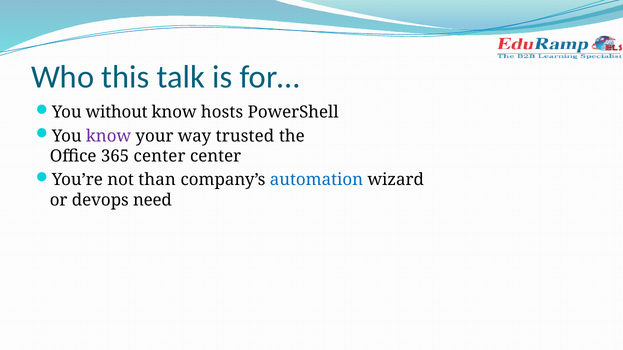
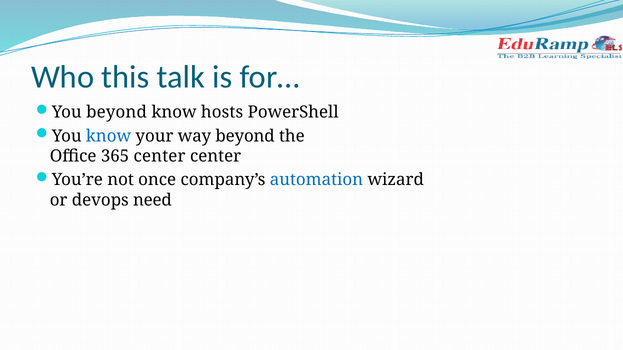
You without: without -> beyond
know at (109, 136) colour: purple -> blue
way trusted: trusted -> beyond
than: than -> once
